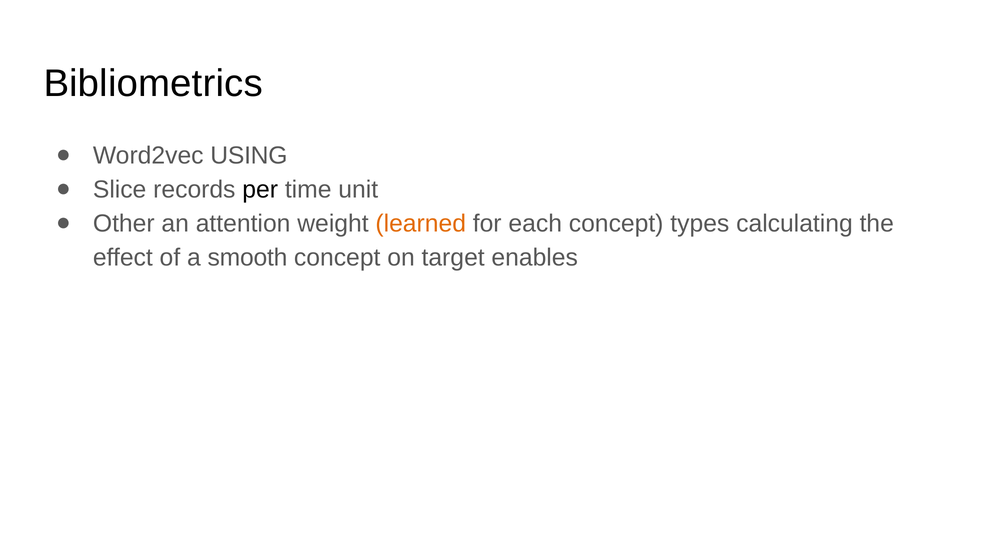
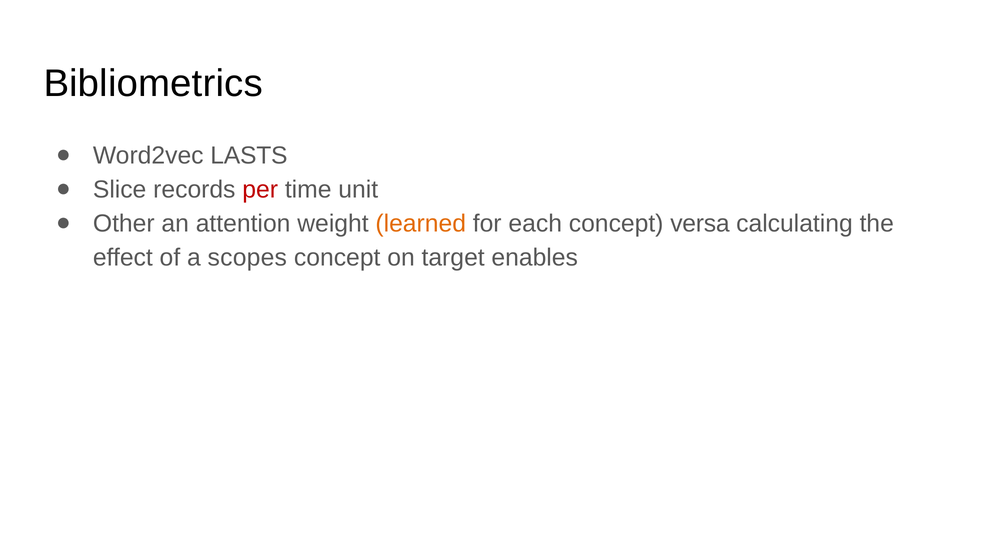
USING: USING -> LASTS
per colour: black -> red
types: types -> versa
smooth: smooth -> scopes
